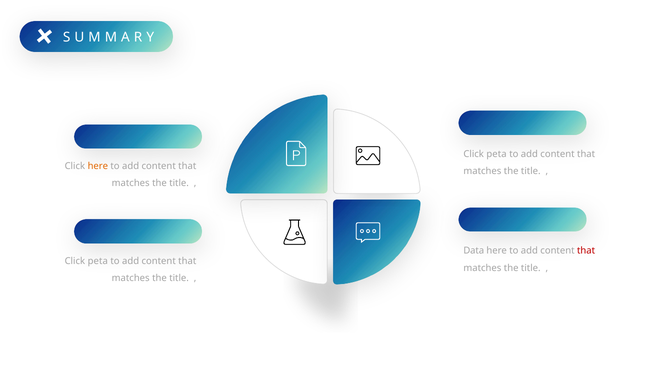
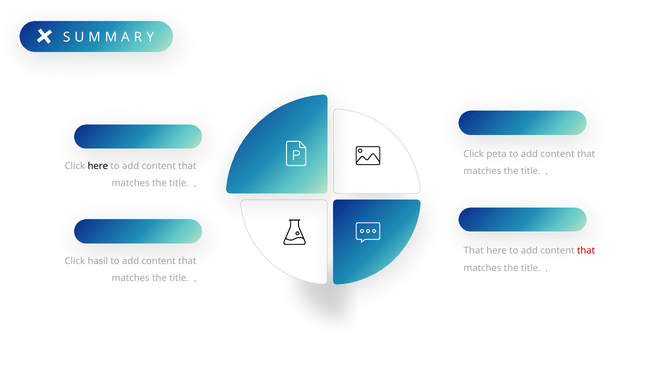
here at (98, 166) colour: orange -> black
Data at (474, 251): Data -> That
peta at (98, 261): peta -> hasil
